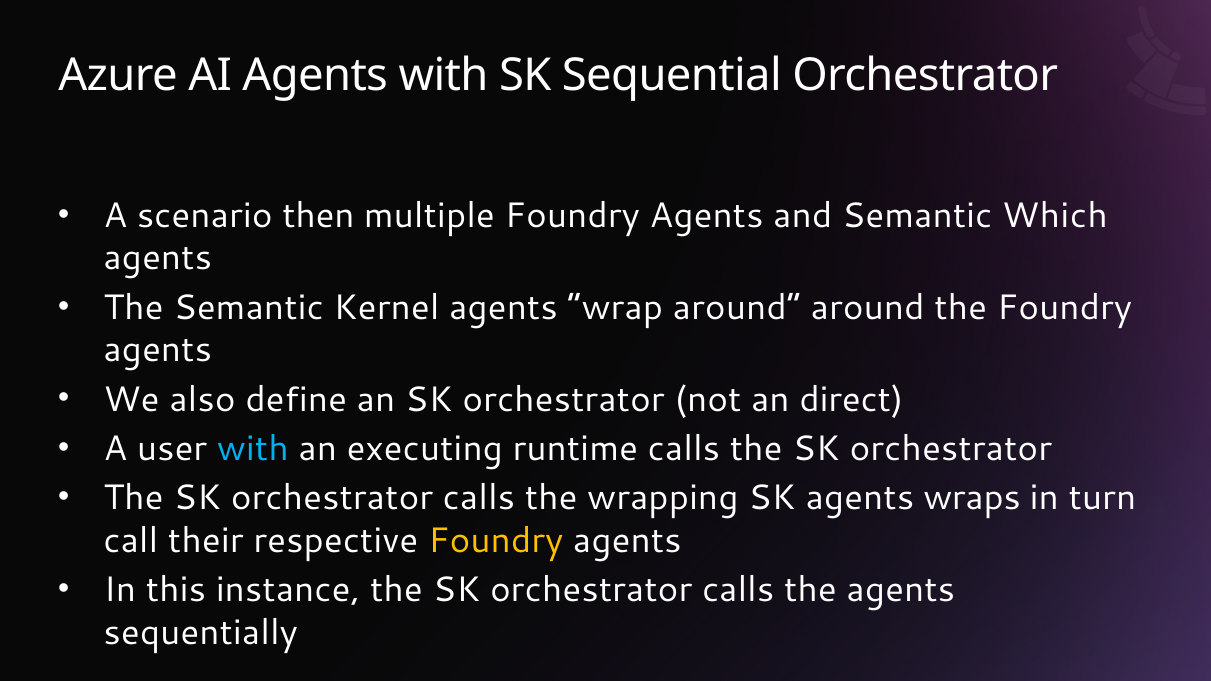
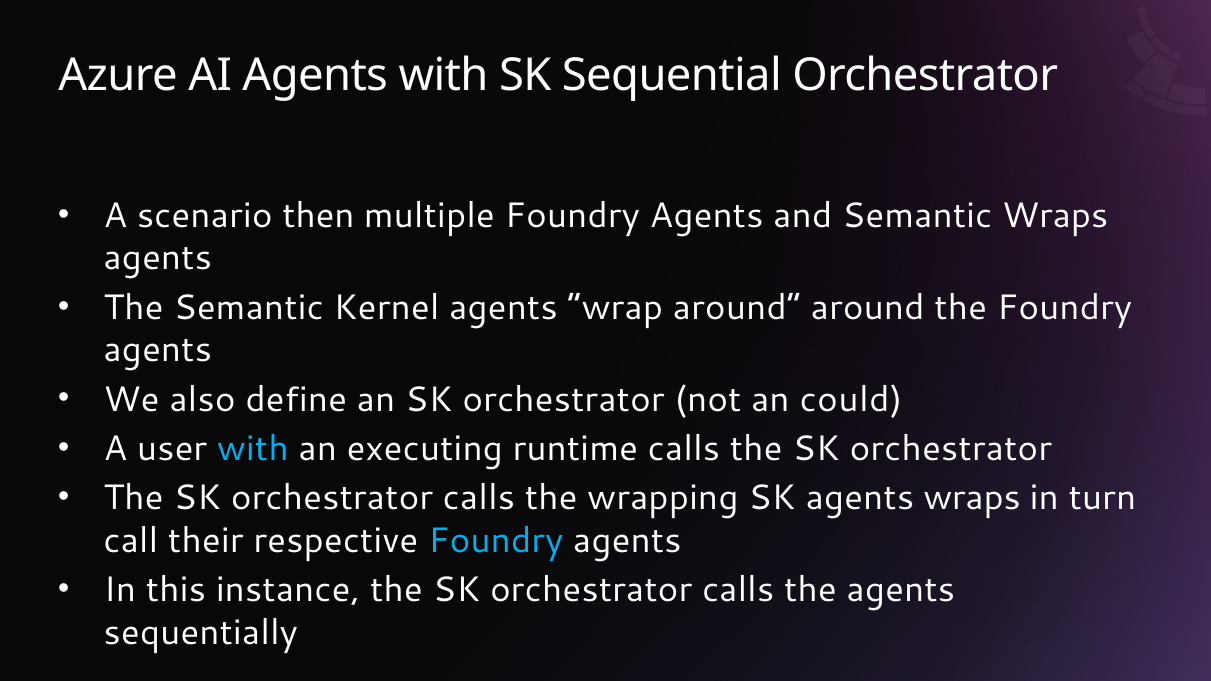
Semantic Which: Which -> Wraps
direct: direct -> could
Foundry at (496, 541) colour: yellow -> light blue
